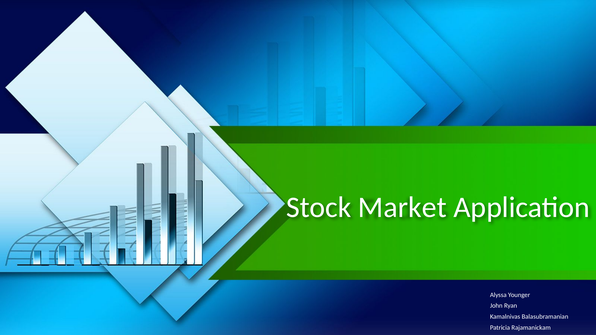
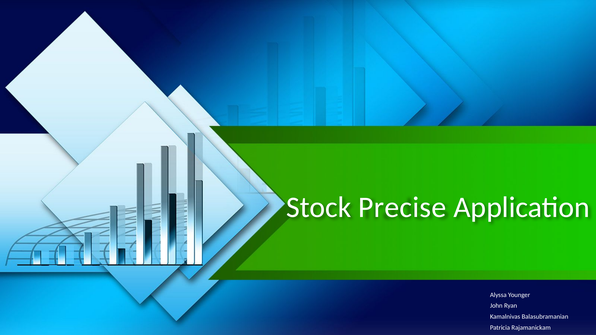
Market: Market -> Precise
